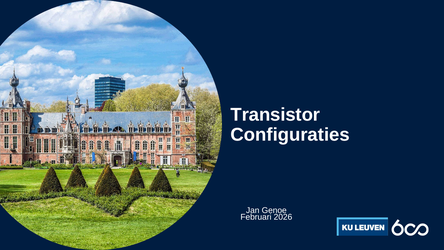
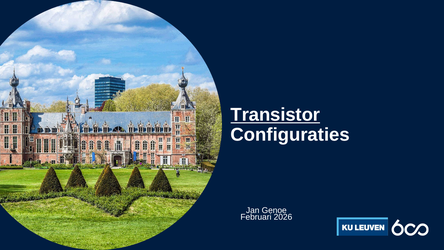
Transistor underline: none -> present
